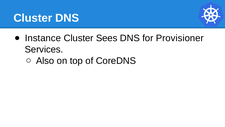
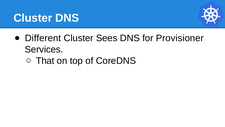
Instance: Instance -> Different
Also: Also -> That
